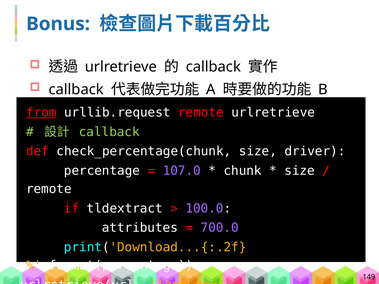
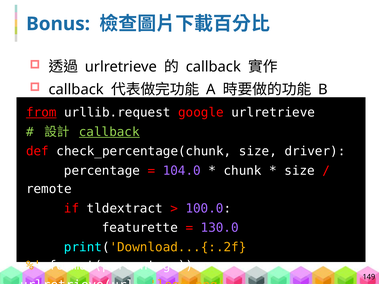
urllib.request remote: remote -> google
callback at (109, 132) underline: none -> present
107.0: 107.0 -> 104.0
attributes: attributes -> featurette
700.0: 700.0 -> 130.0
